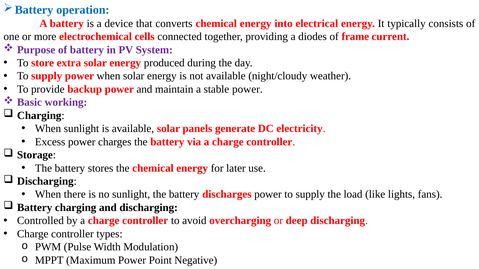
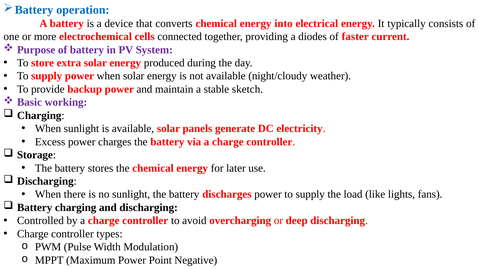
frame: frame -> faster
stable power: power -> sketch
